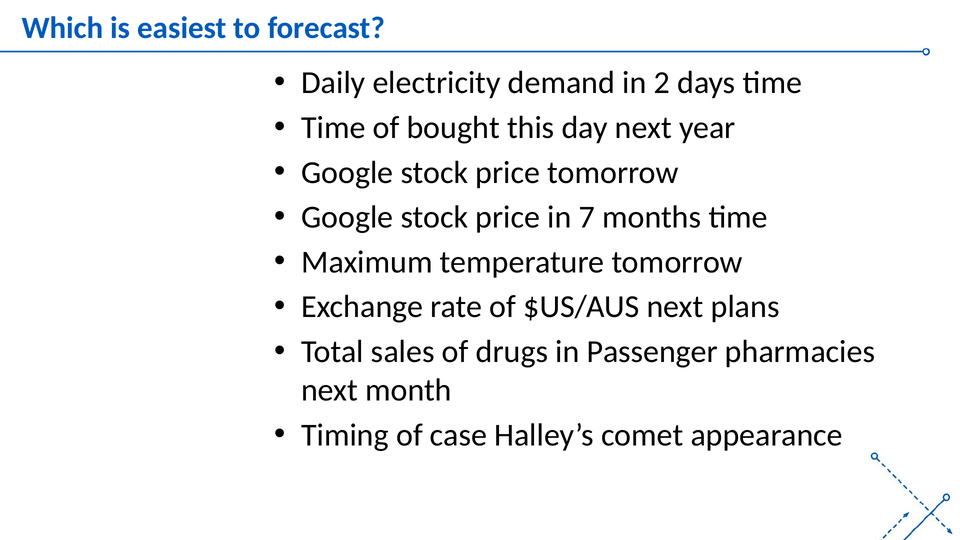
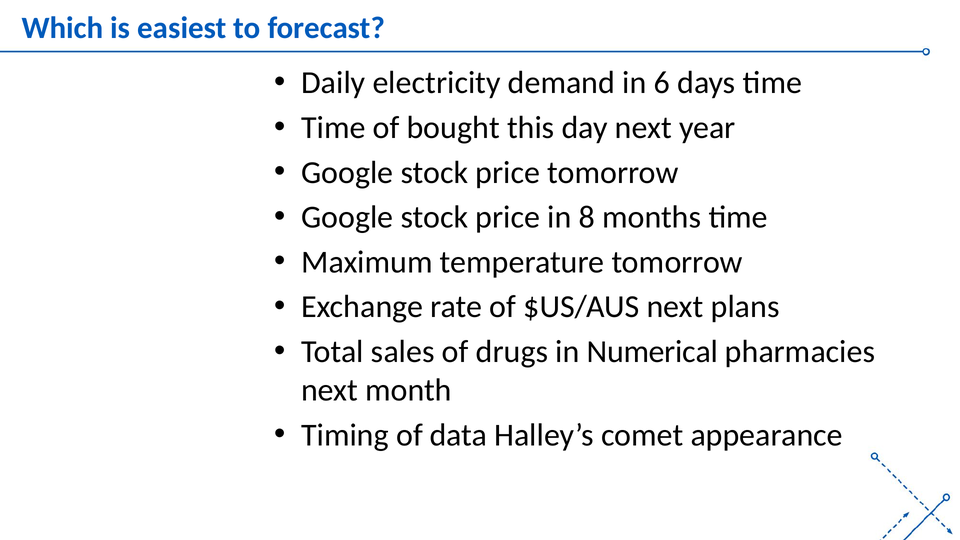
2: 2 -> 6
7: 7 -> 8
Passenger: Passenger -> Numerical
case: case -> data
